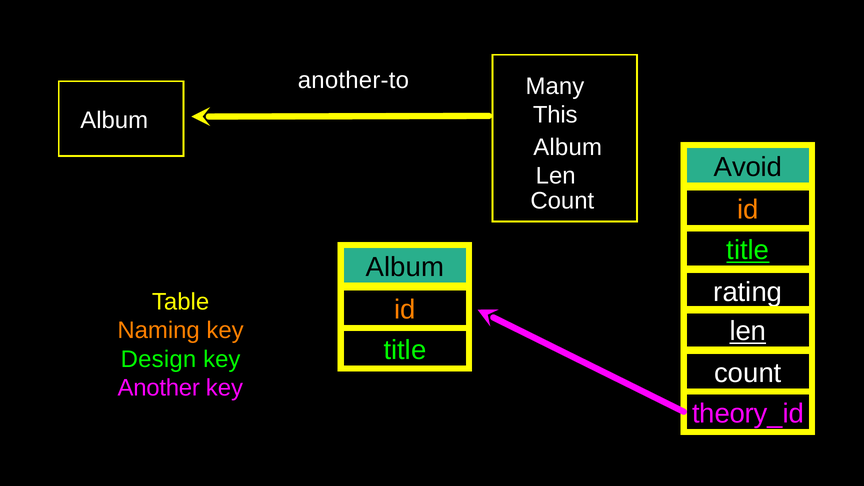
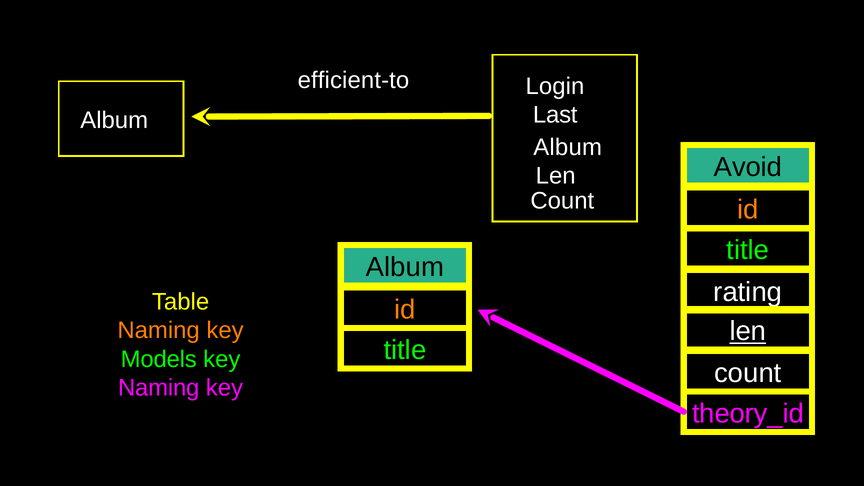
another-to: another-to -> efficient-to
Many: Many -> Login
This: This -> Last
title at (748, 250) underline: present -> none
Design: Design -> Models
Another at (159, 388): Another -> Naming
